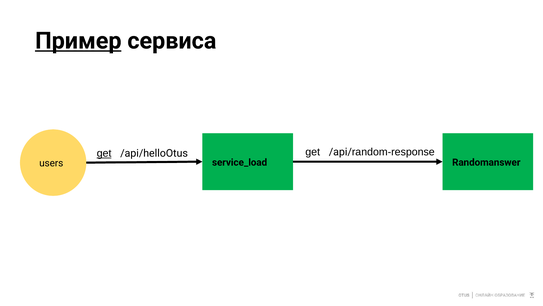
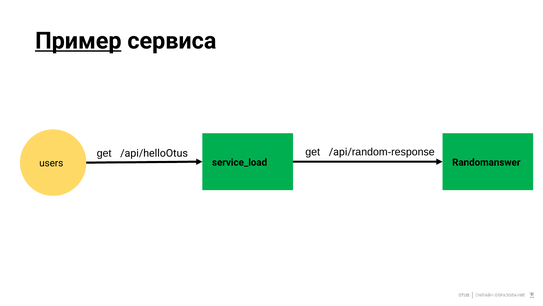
get at (104, 153) underline: present -> none
